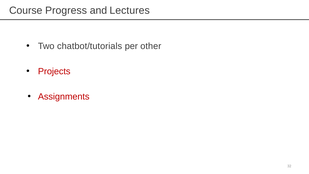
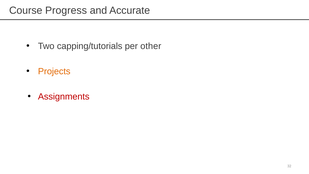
Lectures: Lectures -> Accurate
chatbot/tutorials: chatbot/tutorials -> capping/tutorials
Projects colour: red -> orange
